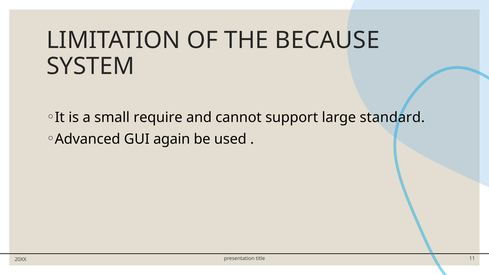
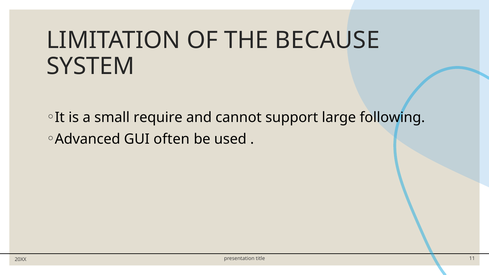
standard: standard -> following
again: again -> often
